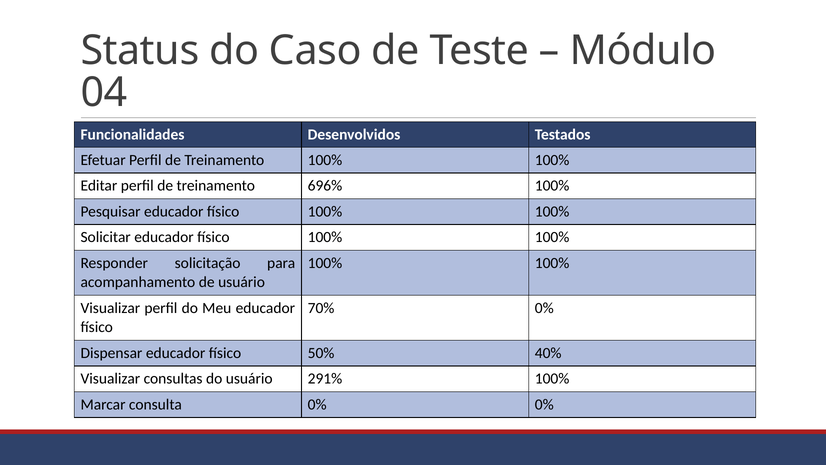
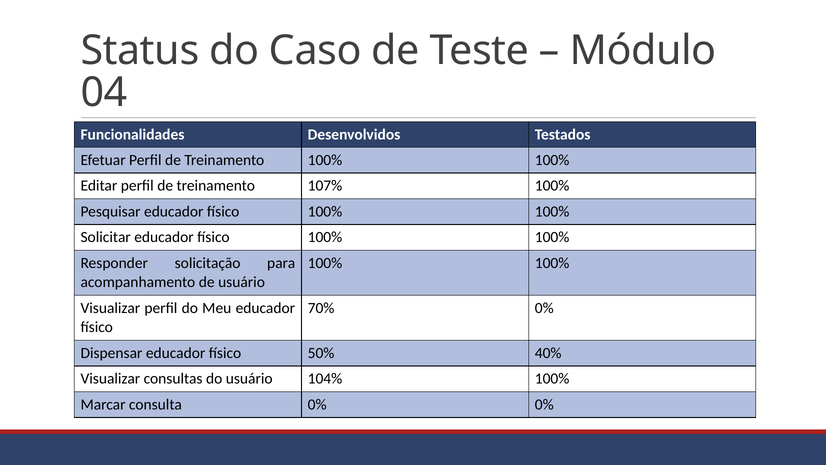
696%: 696% -> 107%
291%: 291% -> 104%
